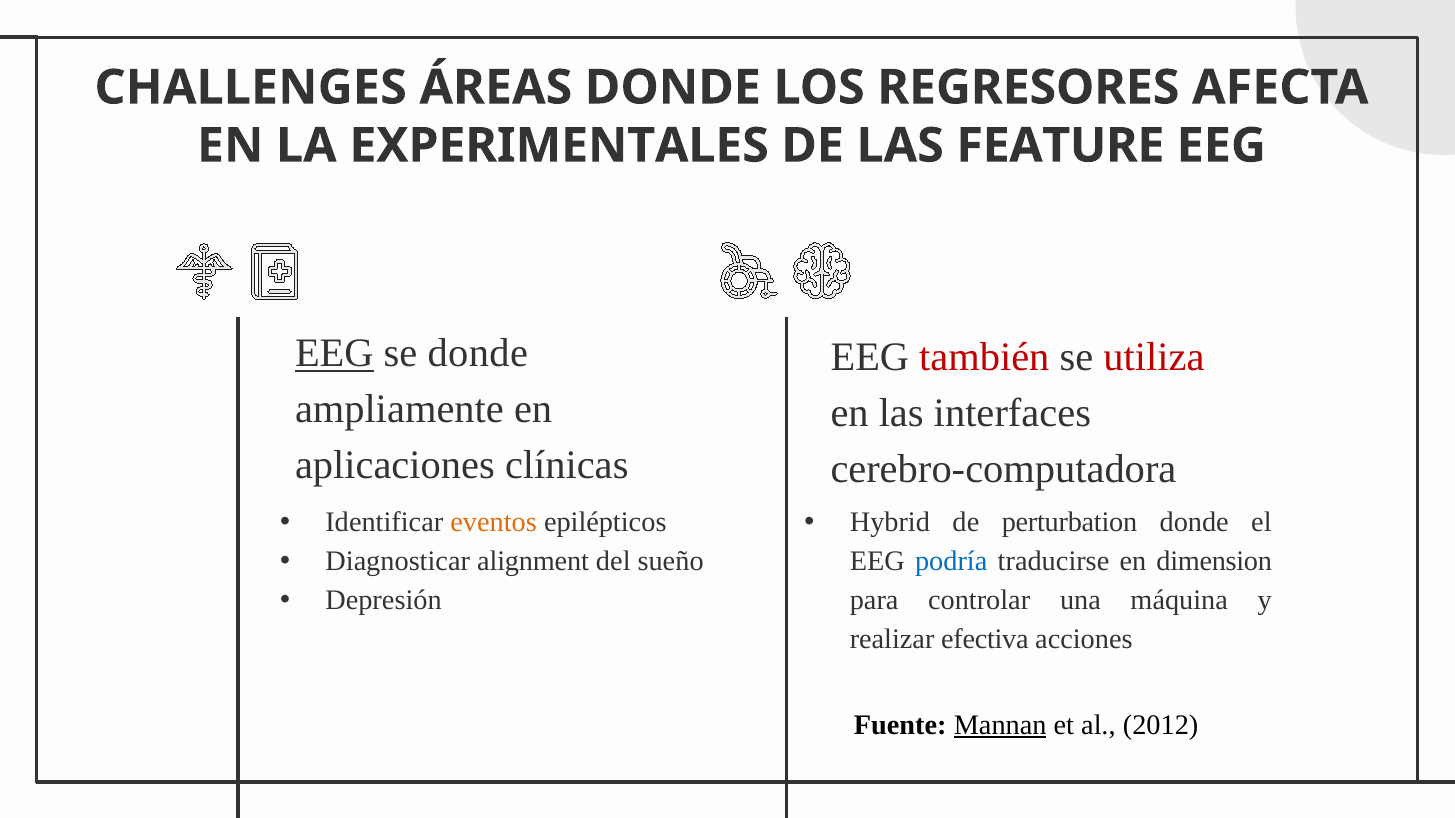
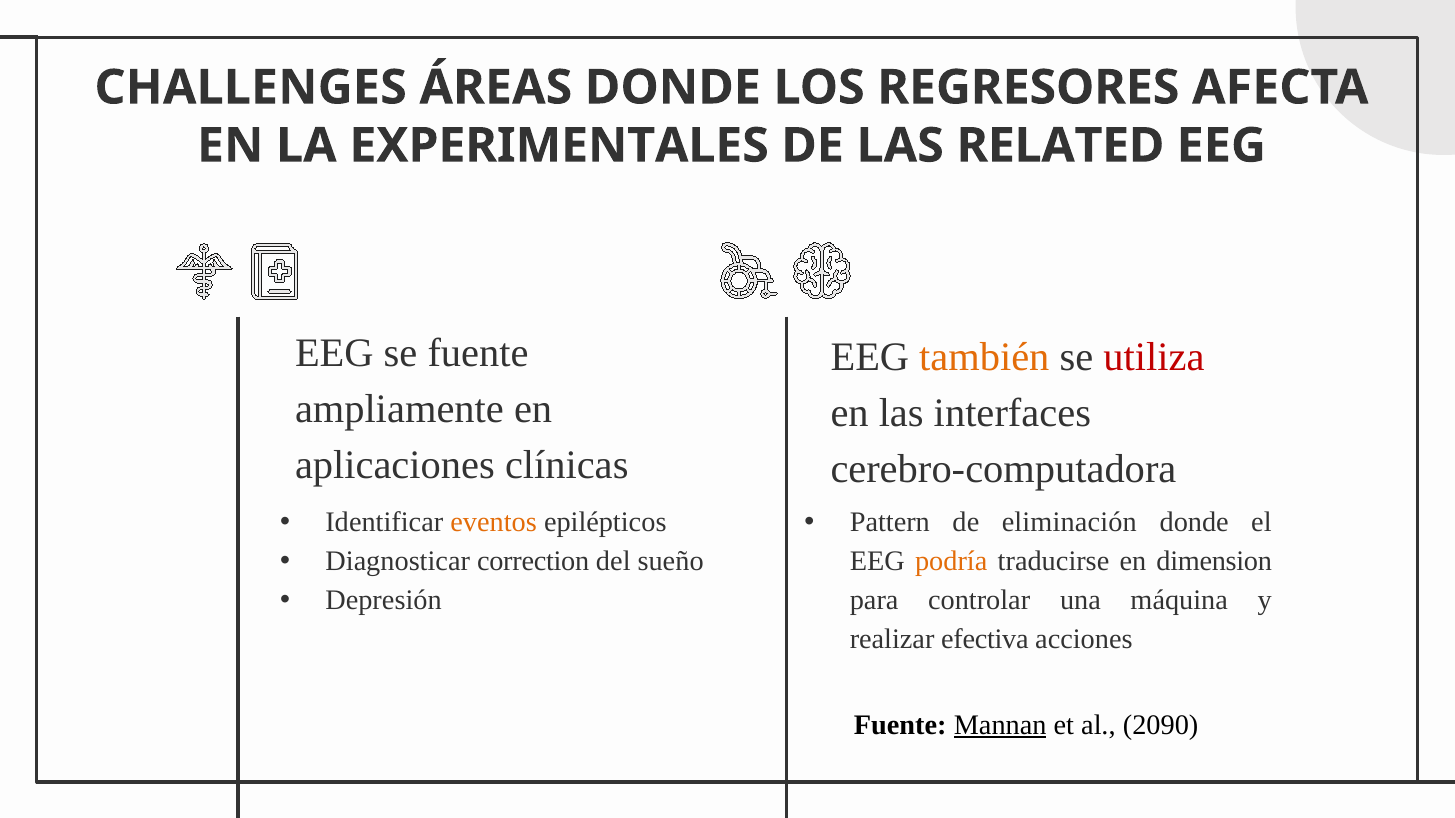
FEATURE: FEATURE -> RELATED
EEG at (334, 354) underline: present -> none
se donde: donde -> fuente
también colour: red -> orange
Hybrid: Hybrid -> Pattern
perturbation: perturbation -> eliminación
alignment: alignment -> correction
podría colour: blue -> orange
2012: 2012 -> 2090
